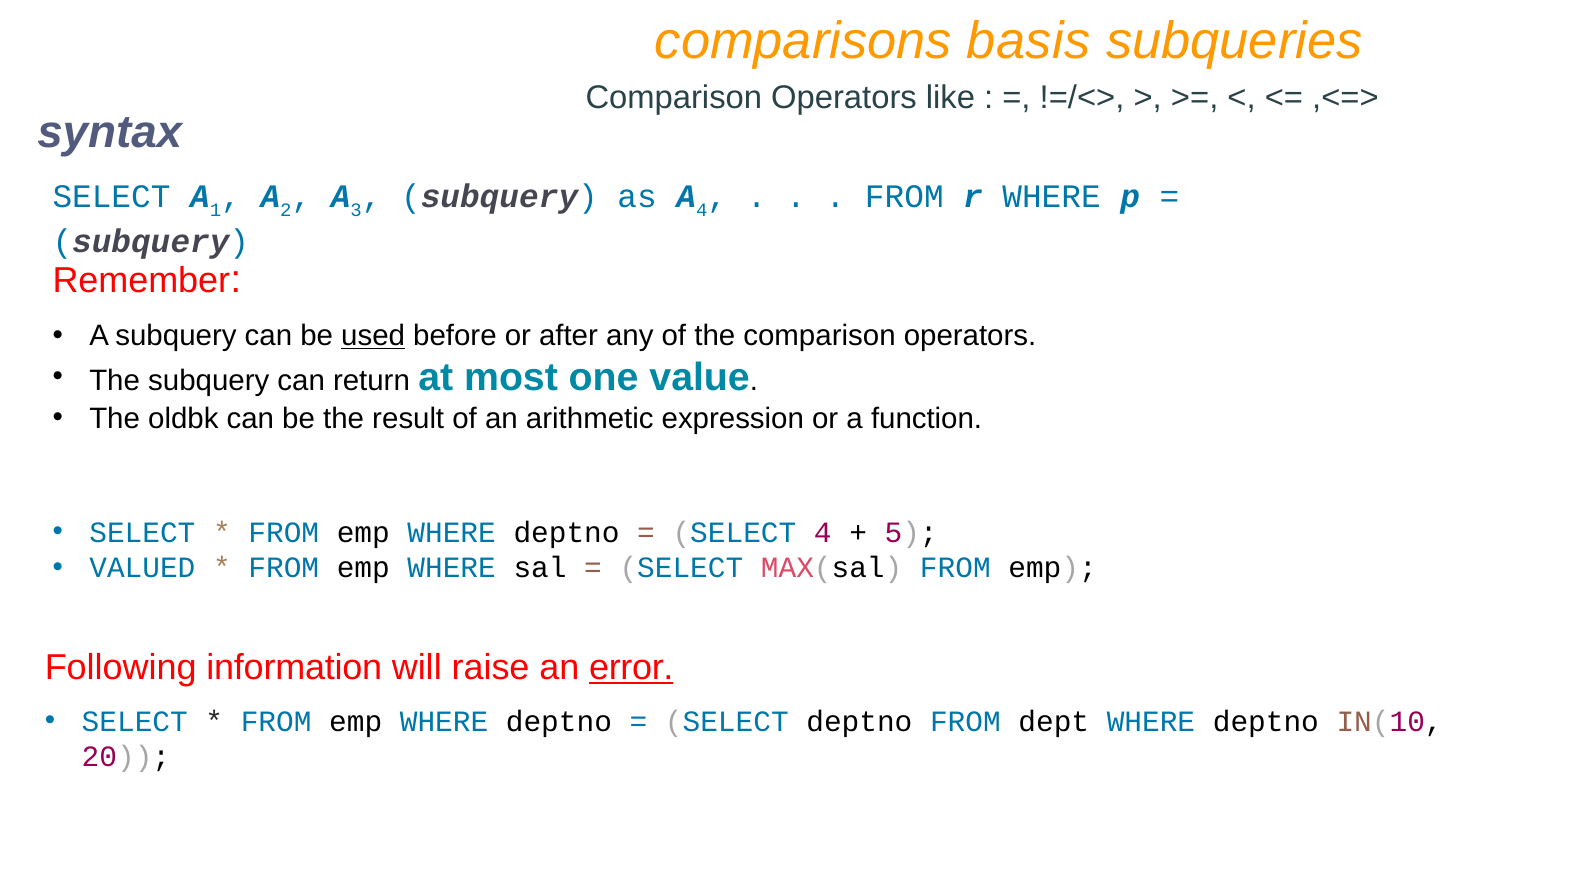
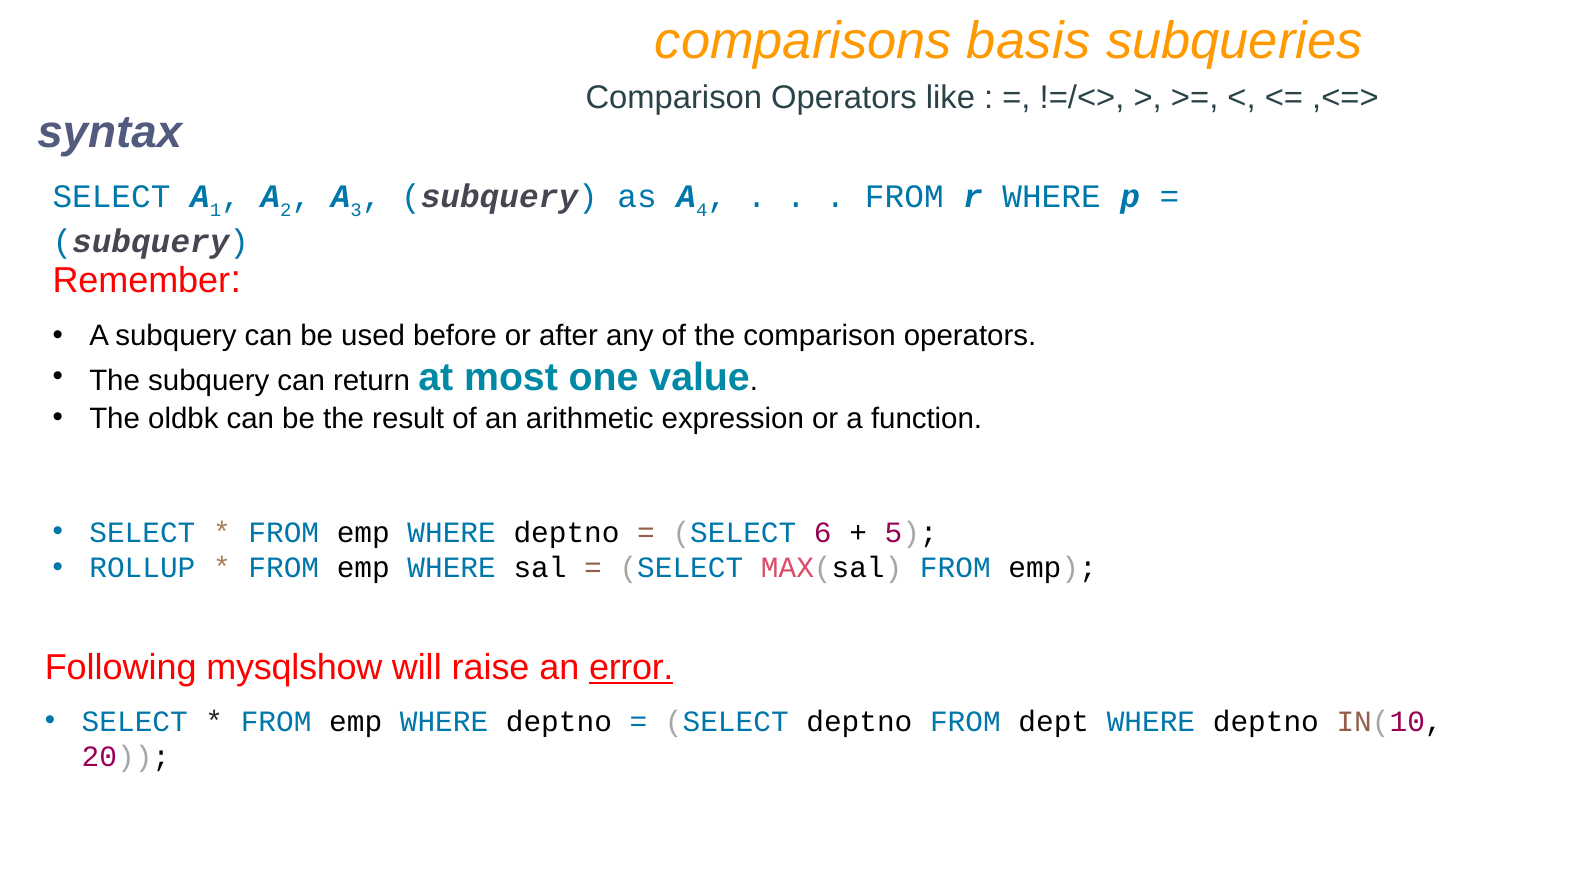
used underline: present -> none
SELECT 4: 4 -> 6
VALUED: VALUED -> ROLLUP
information: information -> mysqlshow
